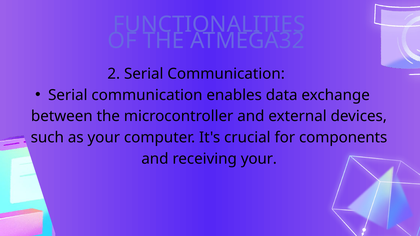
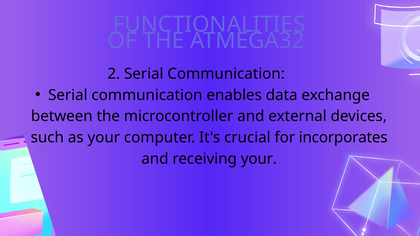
components: components -> incorporates
